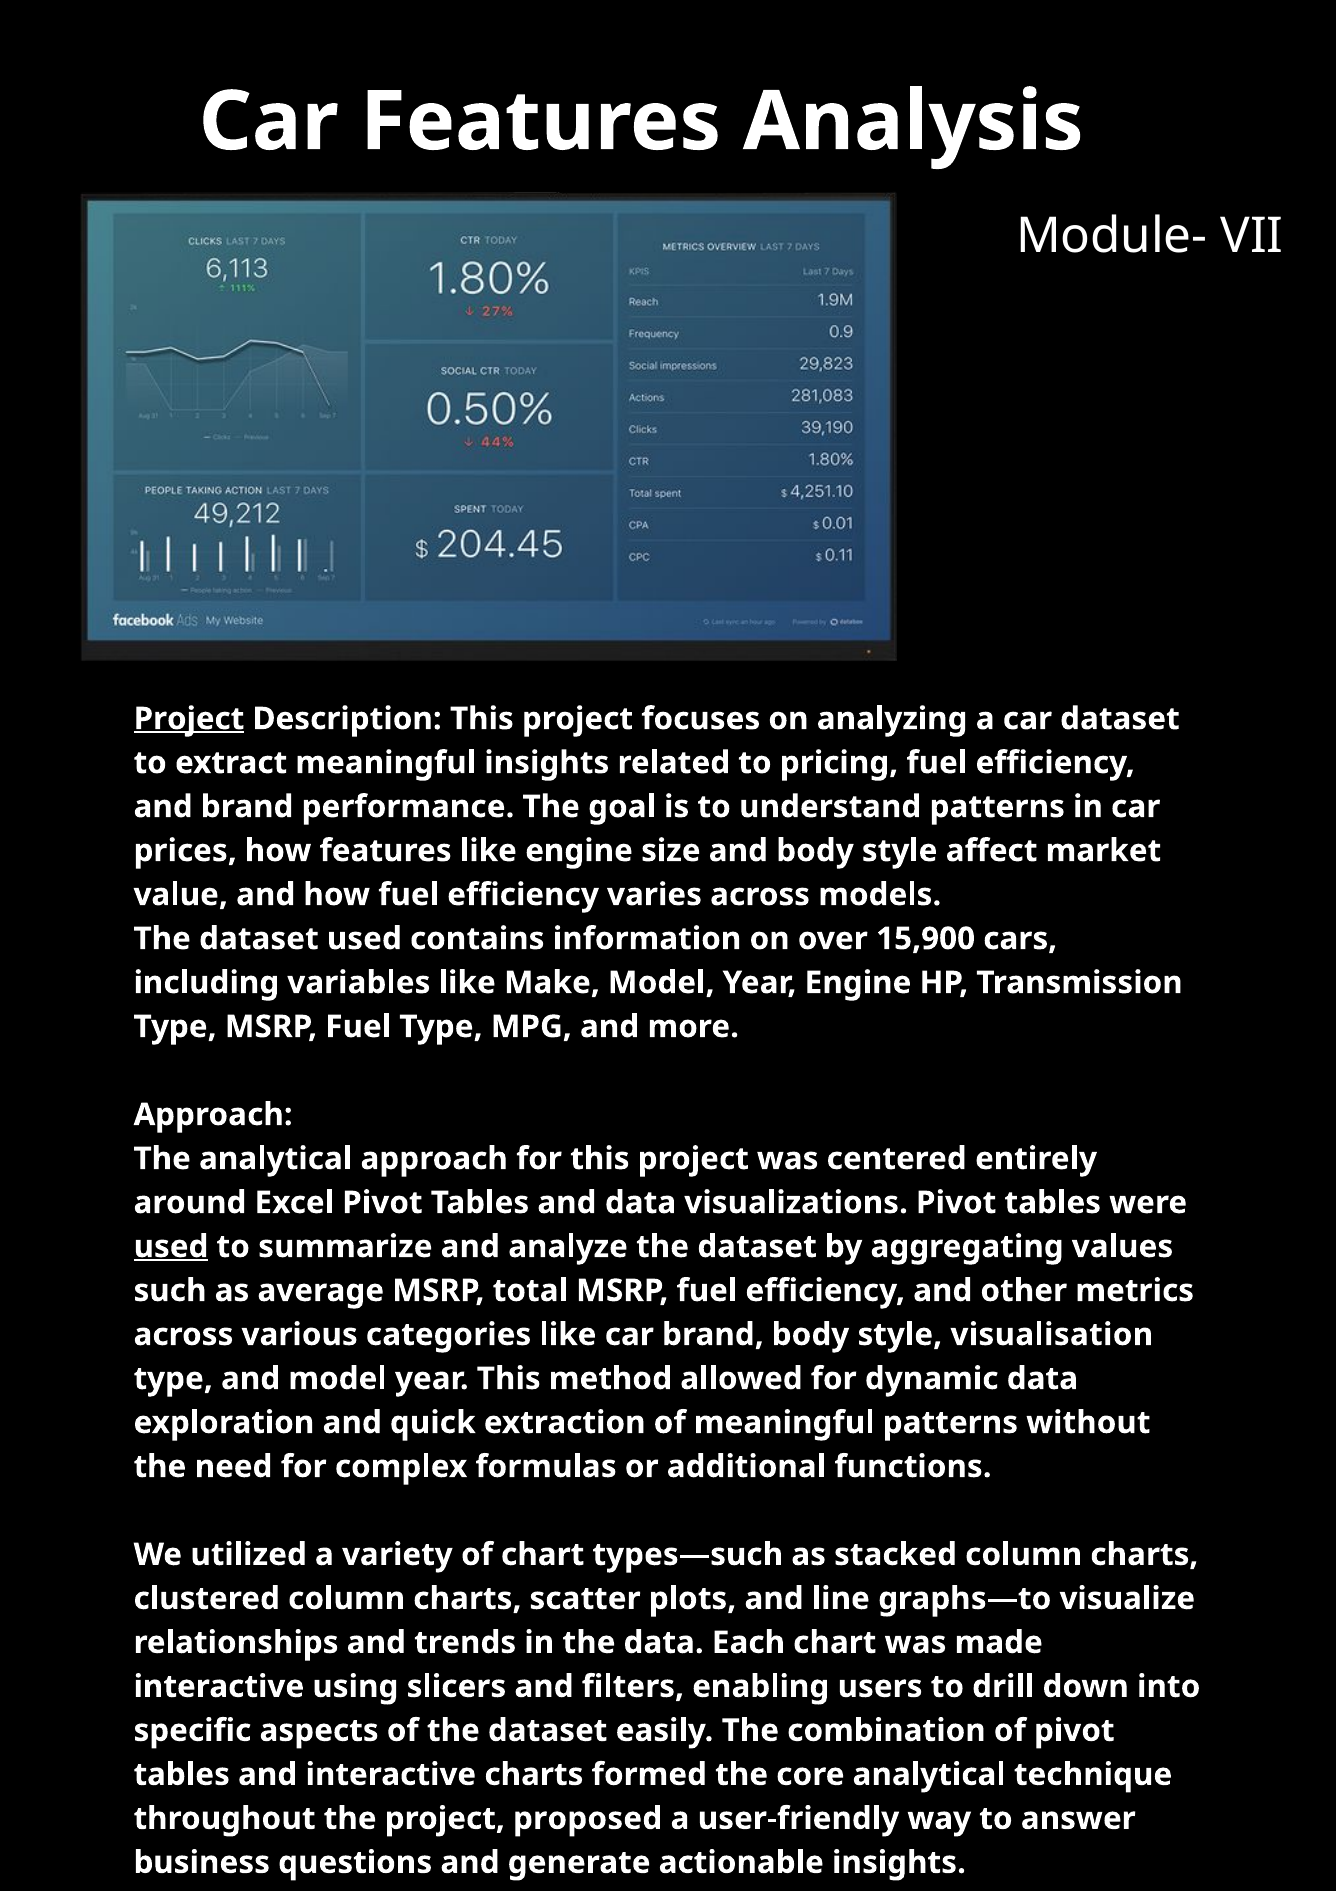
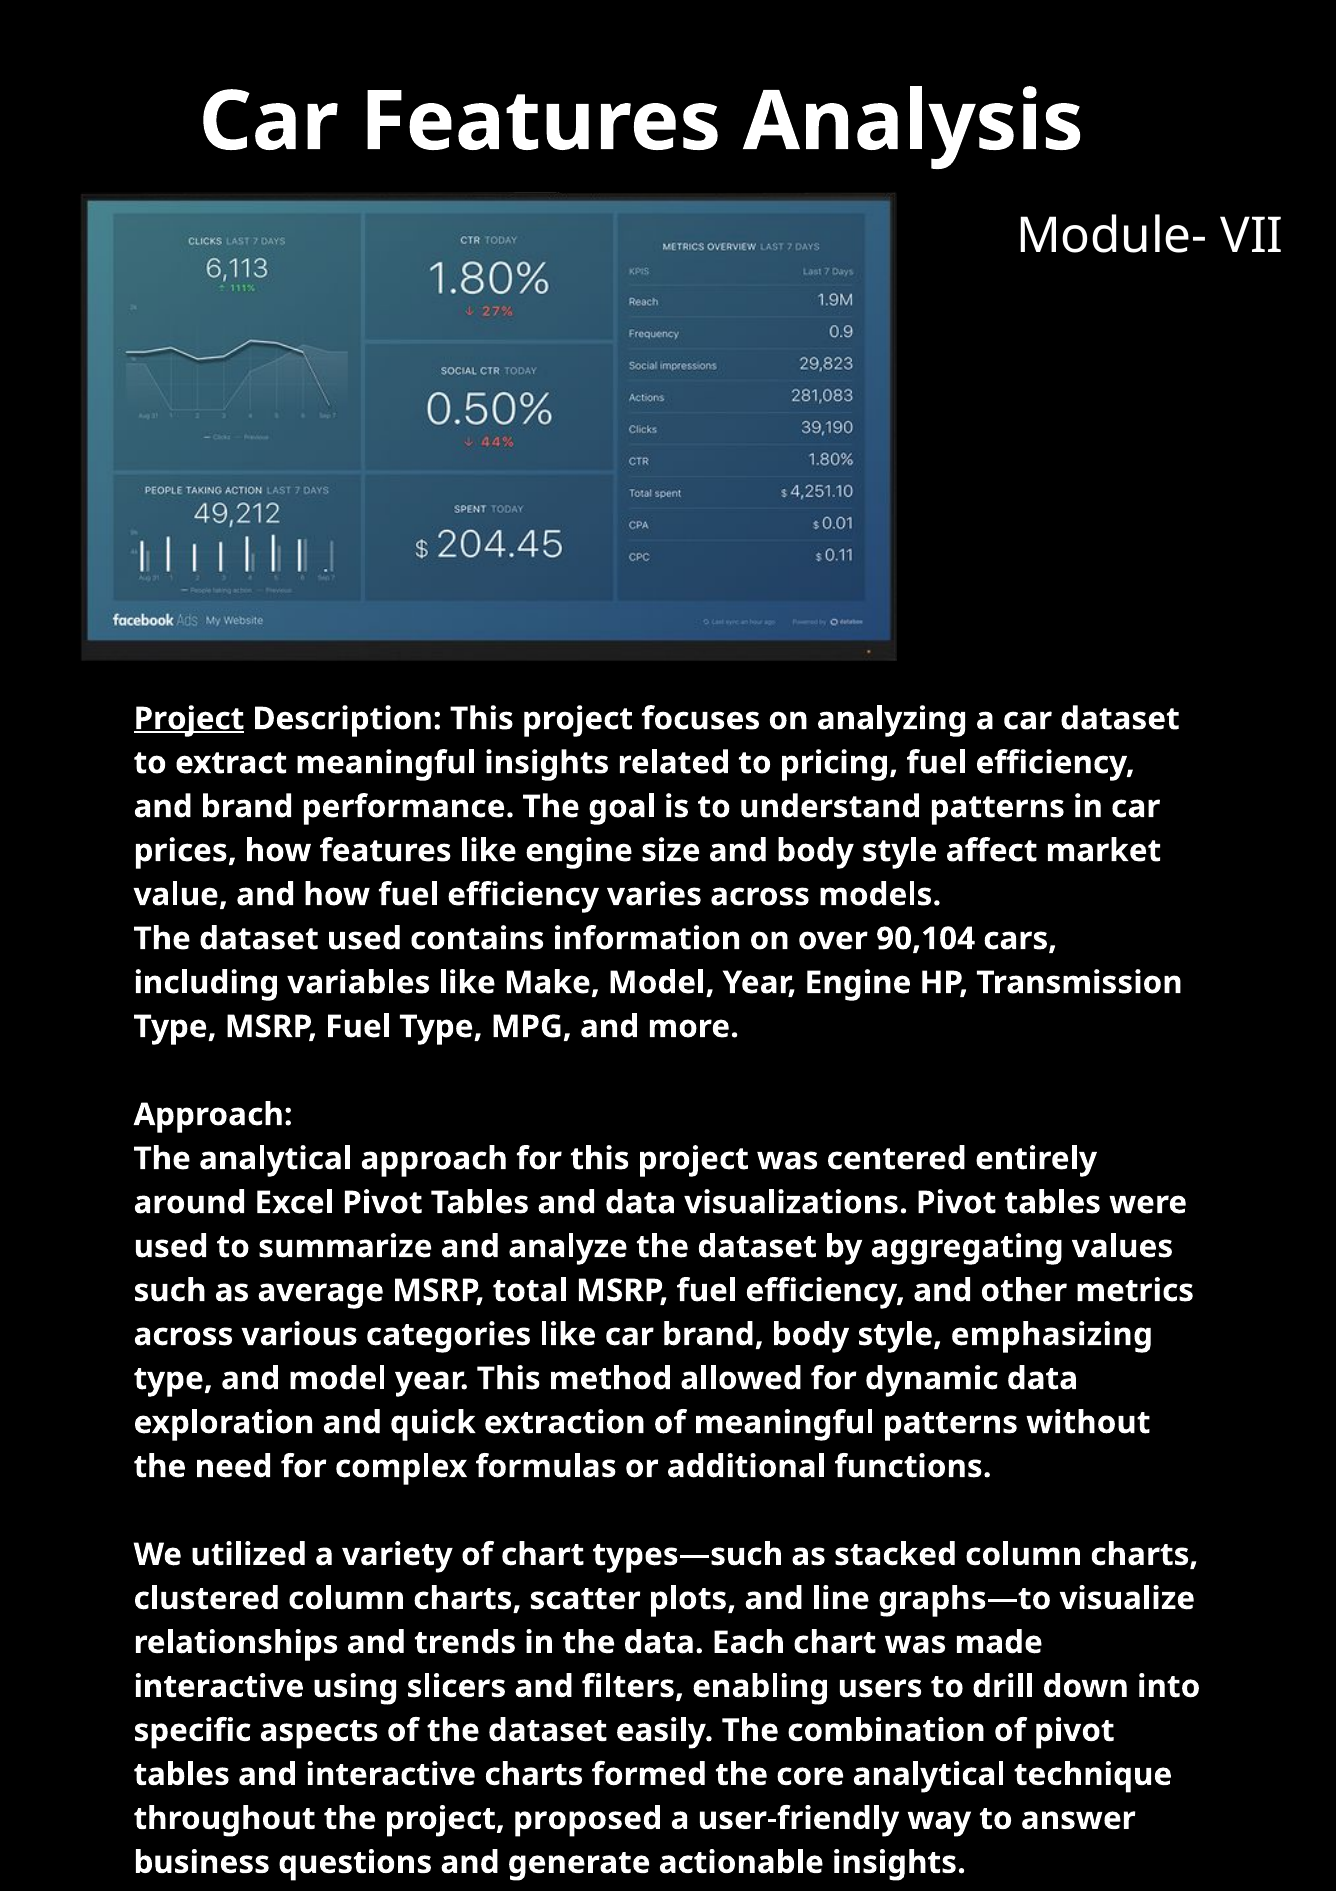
15,900: 15,900 -> 90,104
used at (171, 1246) underline: present -> none
visualisation: visualisation -> emphasizing
